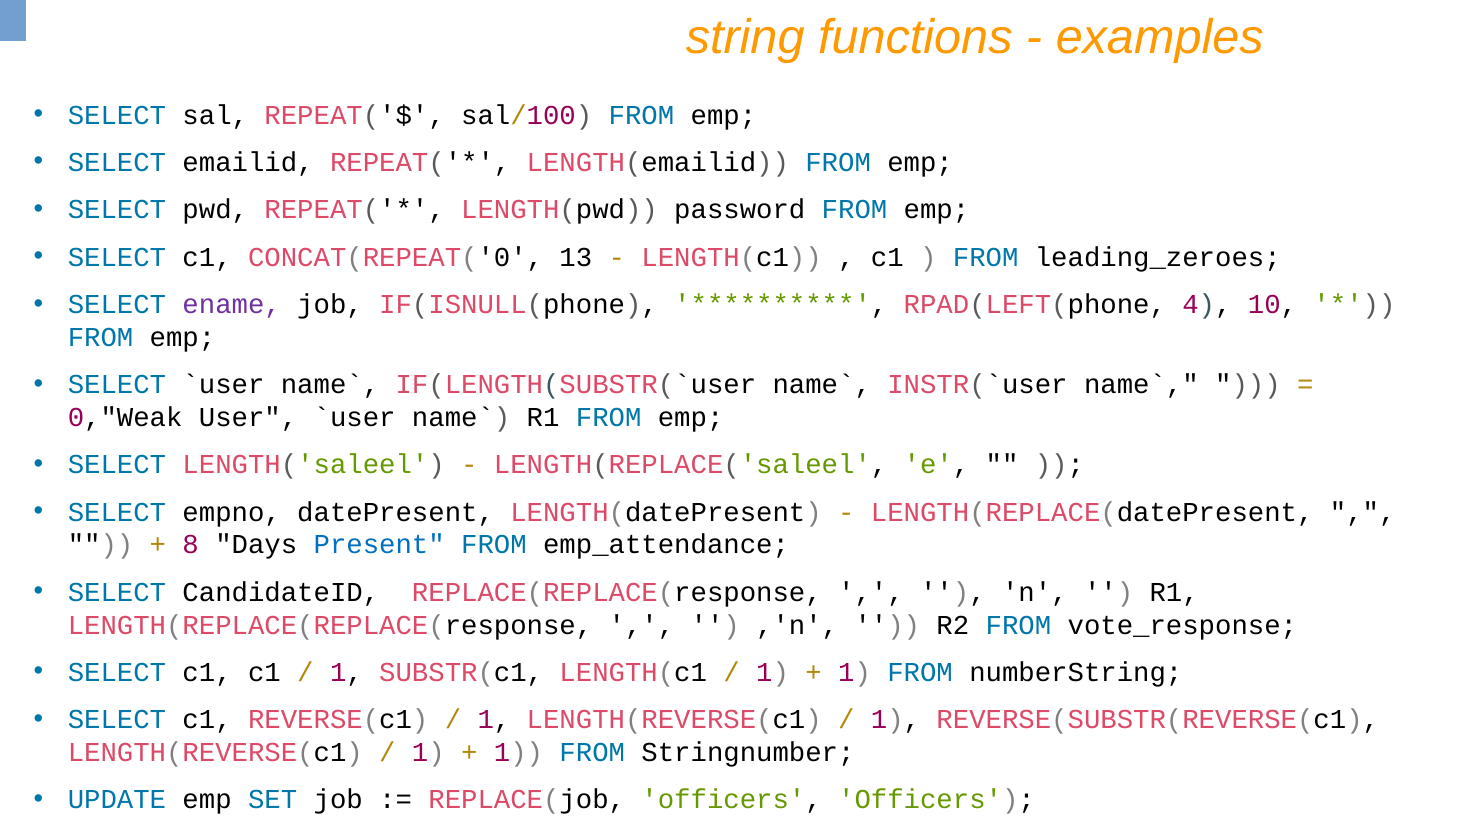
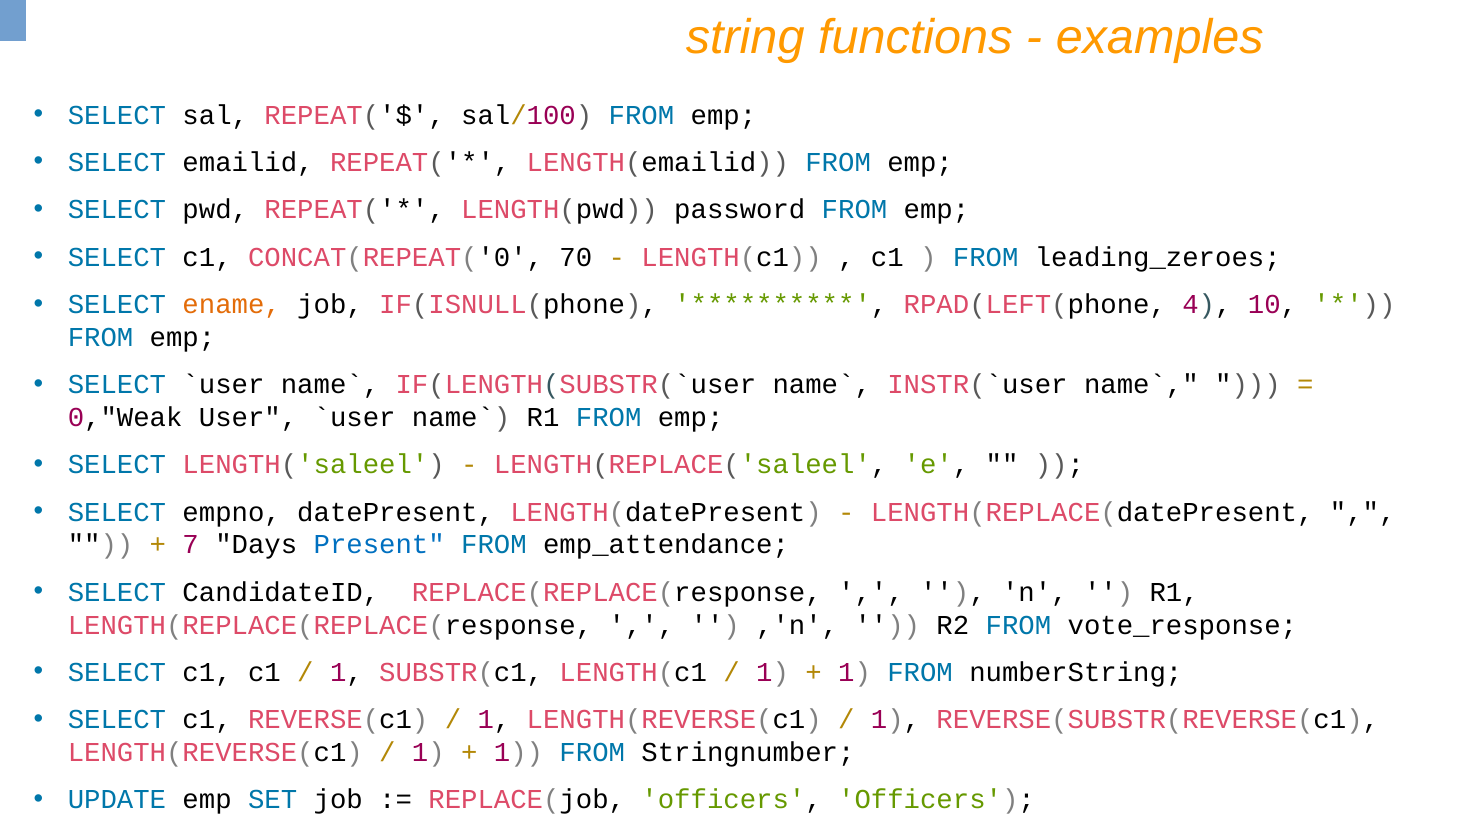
13: 13 -> 70
ename colour: purple -> orange
8: 8 -> 7
